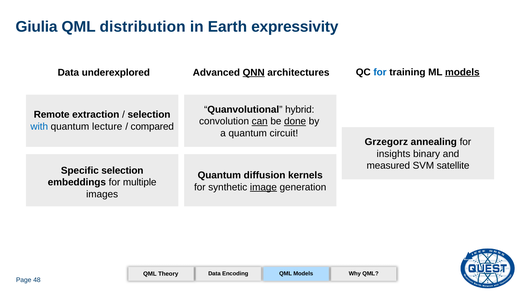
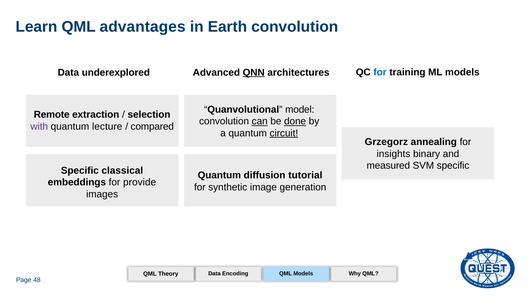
Giulia: Giulia -> Learn
distribution: distribution -> advantages
Earth expressivity: expressivity -> convolution
models at (462, 72) underline: present -> none
hybrid: hybrid -> model
with colour: blue -> purple
circuit underline: none -> present
SVM satellite: satellite -> specific
Specific selection: selection -> classical
kernels: kernels -> tutorial
multiple: multiple -> provide
image underline: present -> none
